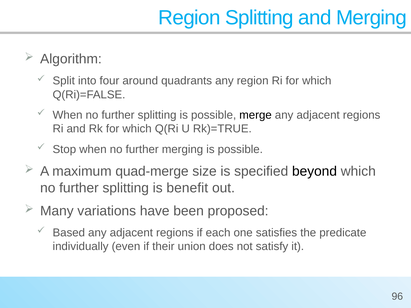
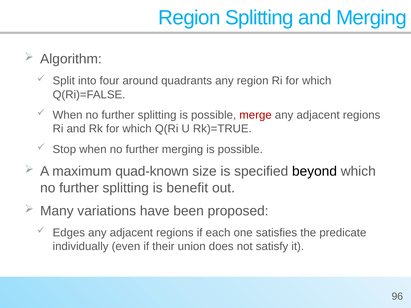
merge colour: black -> red
quad-merge: quad-merge -> quad-known
Based: Based -> Edges
